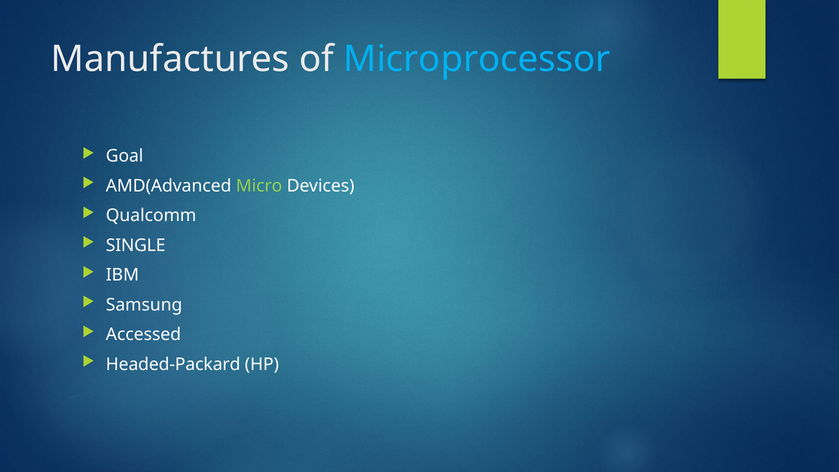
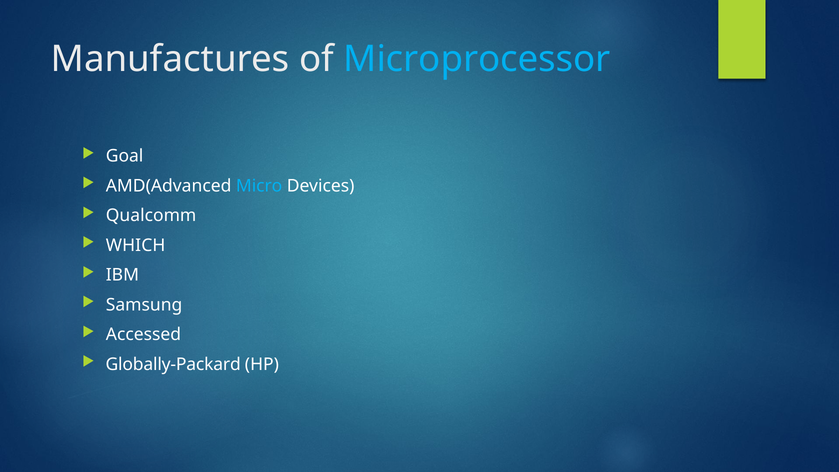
Micro colour: light green -> light blue
SINGLE: SINGLE -> WHICH
Headed-Packard: Headed-Packard -> Globally-Packard
